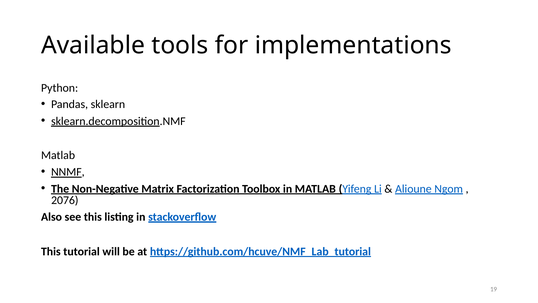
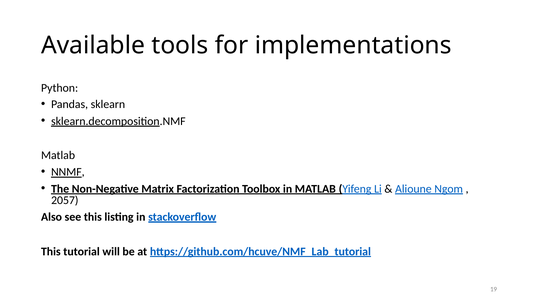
2076: 2076 -> 2057
